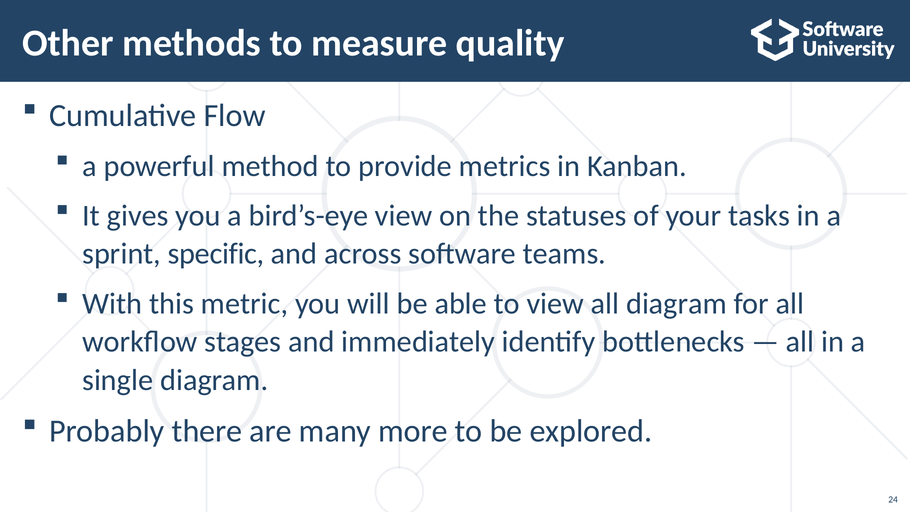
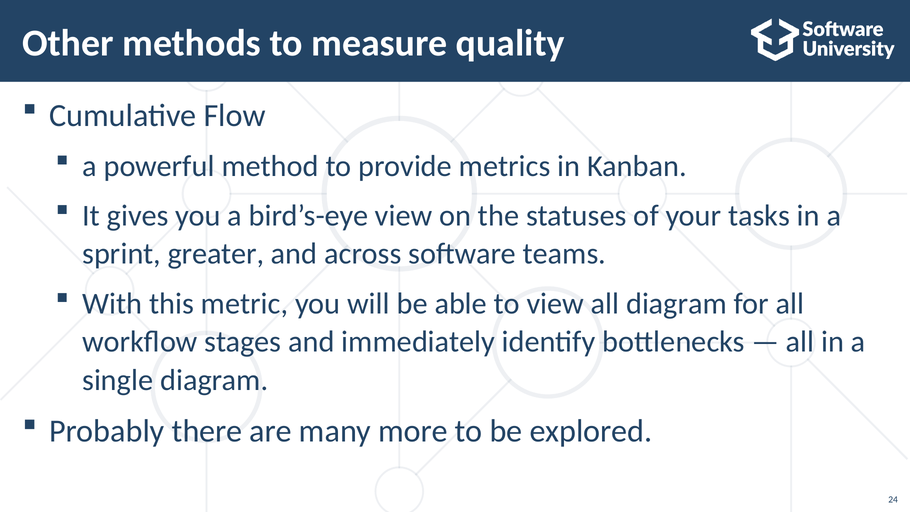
specific: specific -> greater
